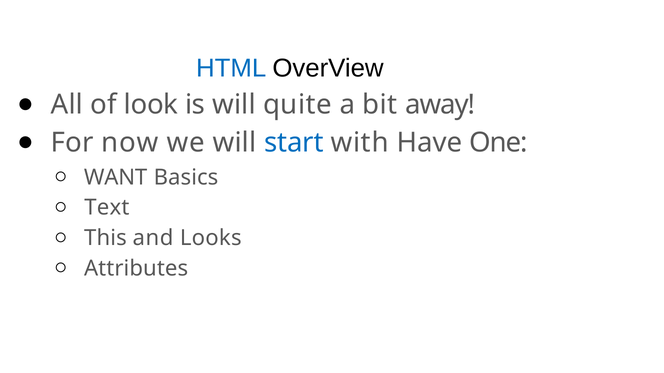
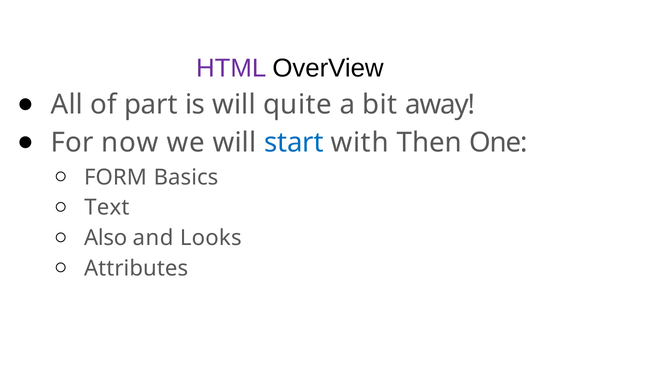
HTML colour: blue -> purple
look: look -> part
Have: Have -> Then
WANT: WANT -> FORM
This: This -> Also
